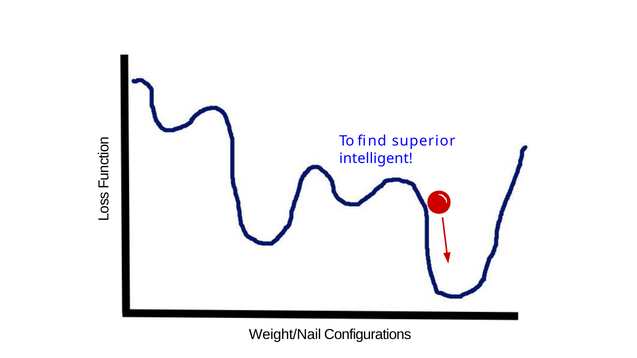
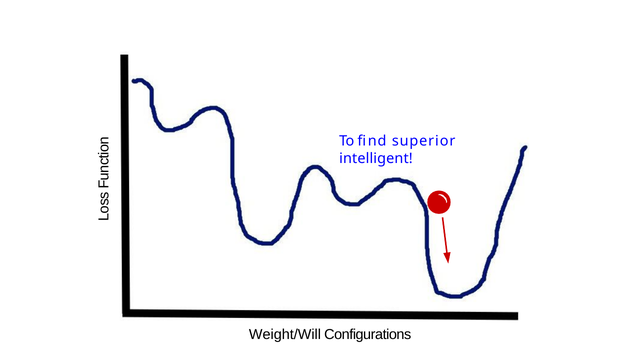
Weight/Nail: Weight/Nail -> Weight/Will
